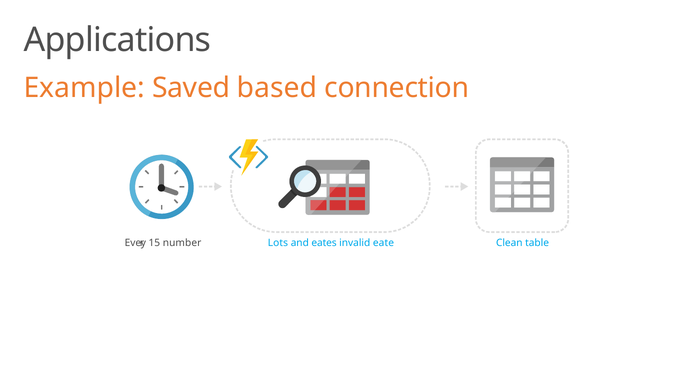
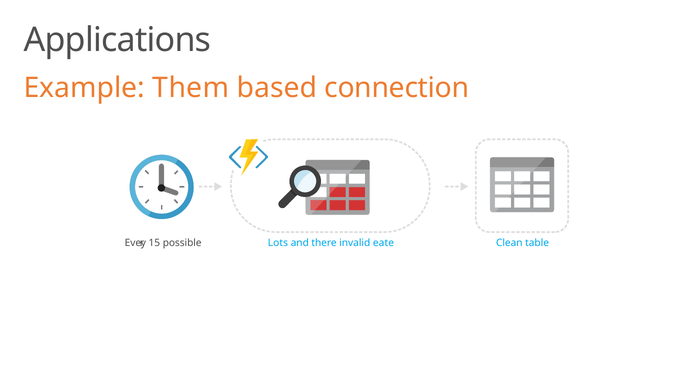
Saved: Saved -> Them
number: number -> possible
eates: eates -> there
